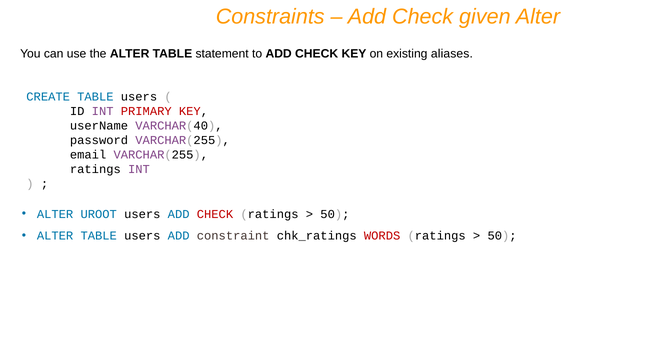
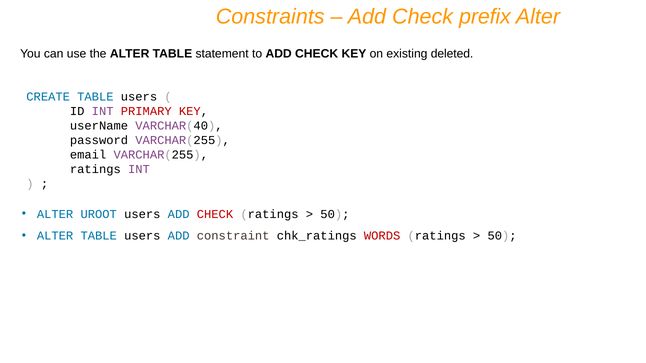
given: given -> prefix
aliases: aliases -> deleted
